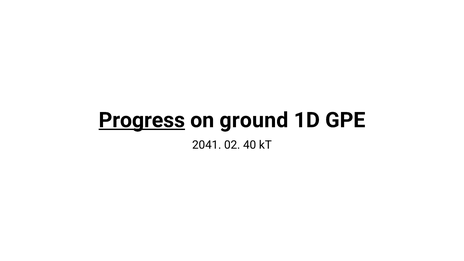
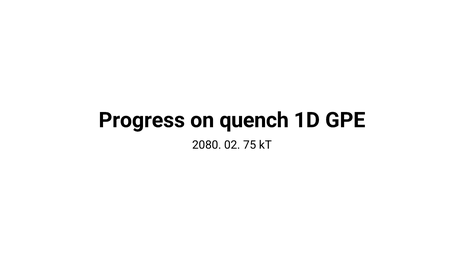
Progress underline: present -> none
ground: ground -> quench
2041: 2041 -> 2080
40: 40 -> 75
